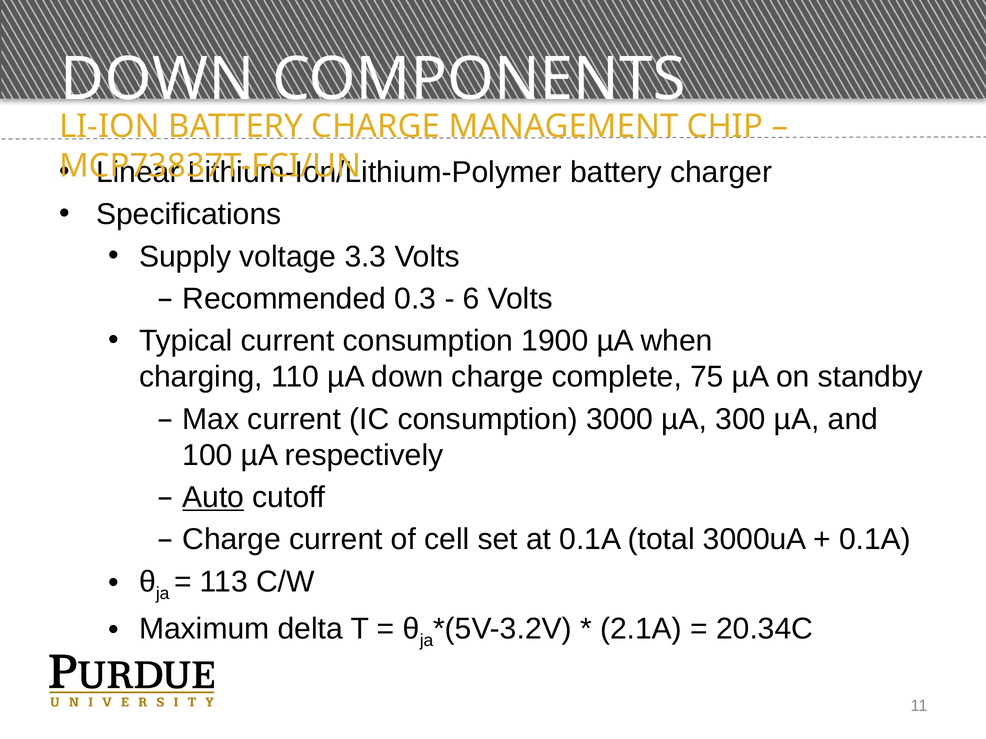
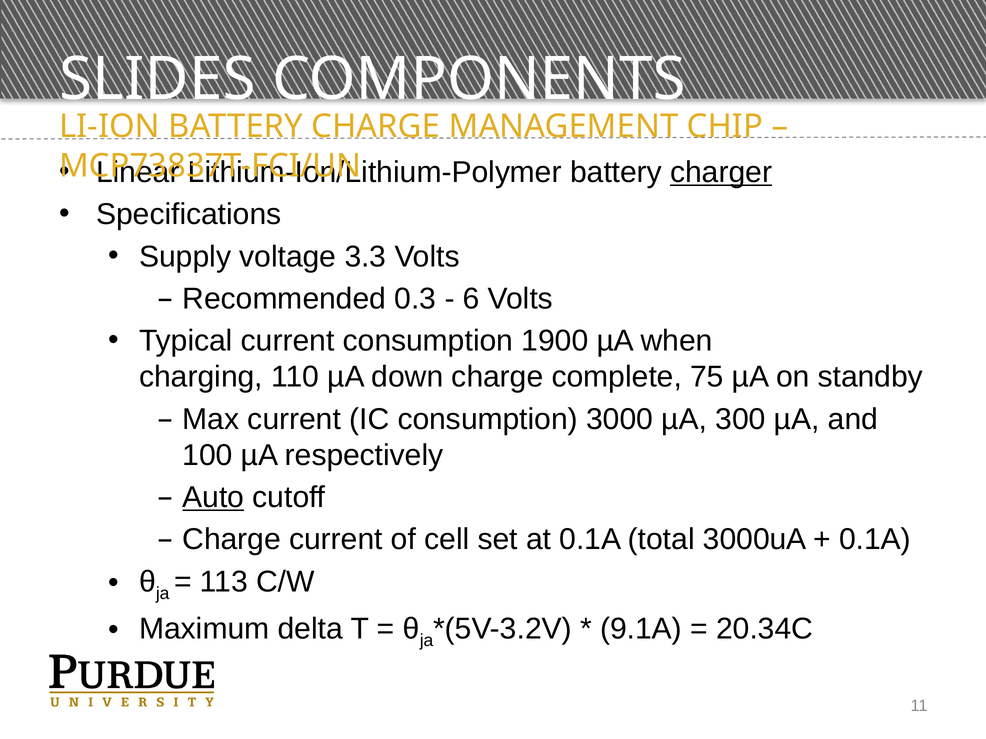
DOWN at (157, 79): DOWN -> SLIDES
charger underline: none -> present
2.1A: 2.1A -> 9.1A
